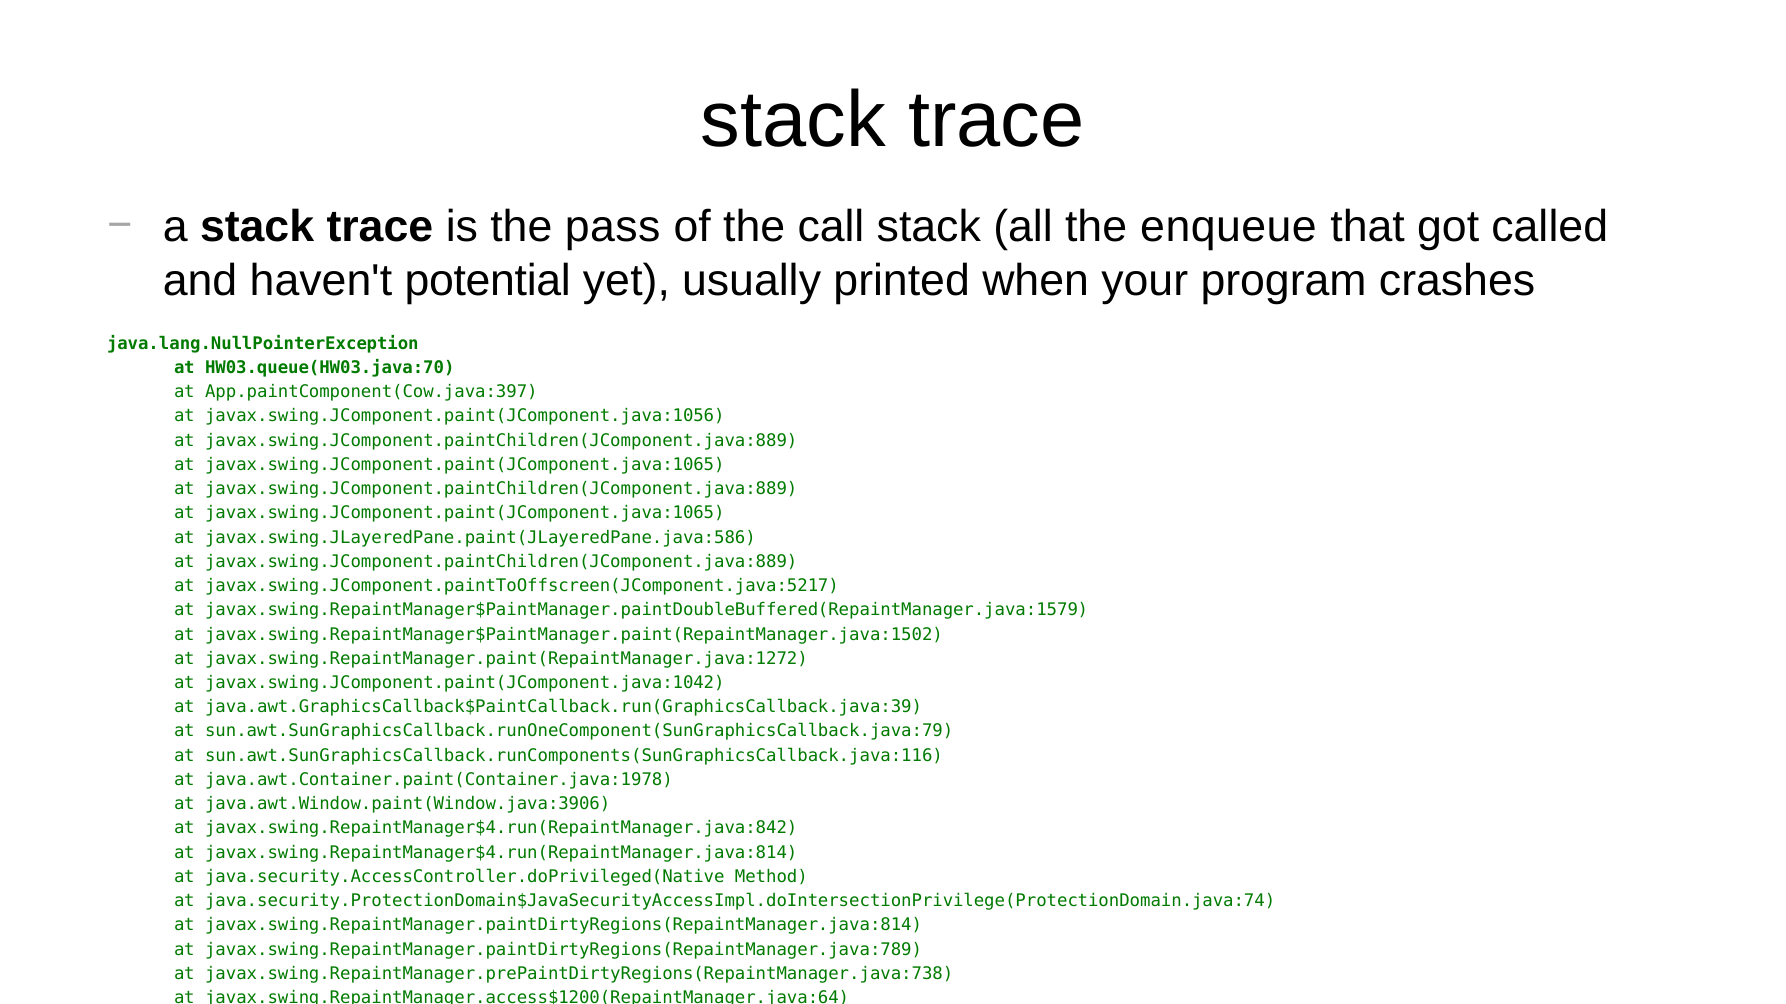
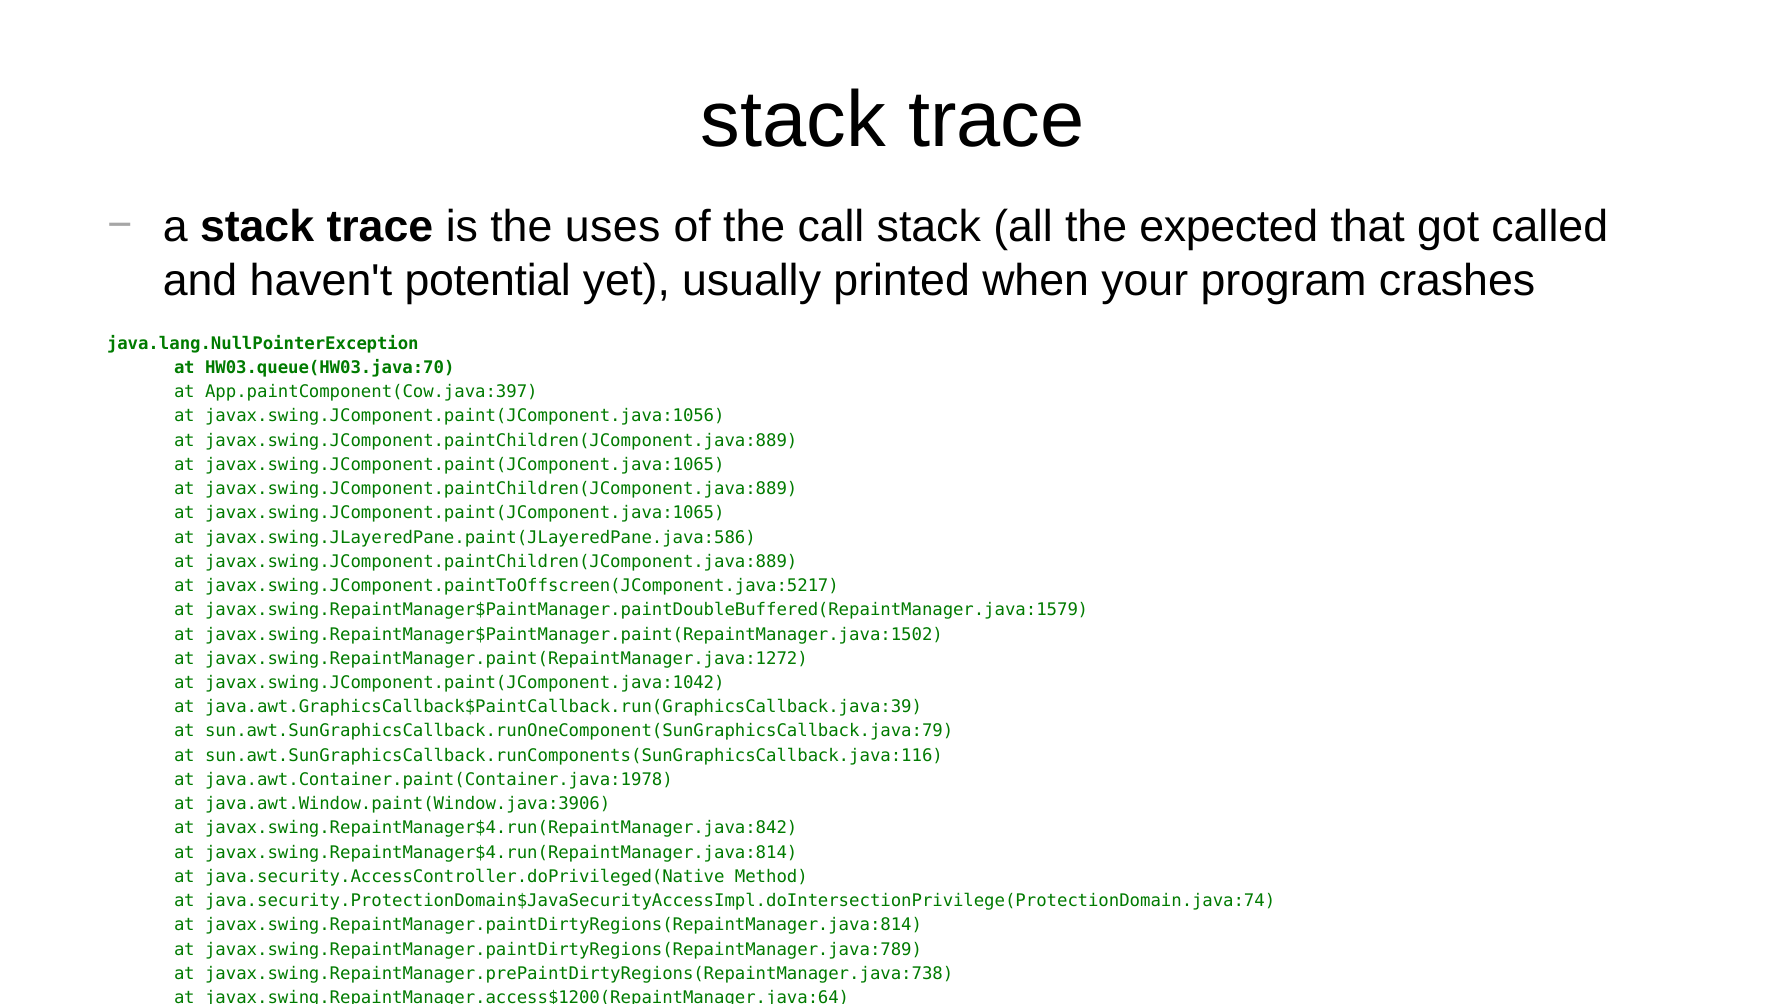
pass: pass -> uses
enqueue: enqueue -> expected
